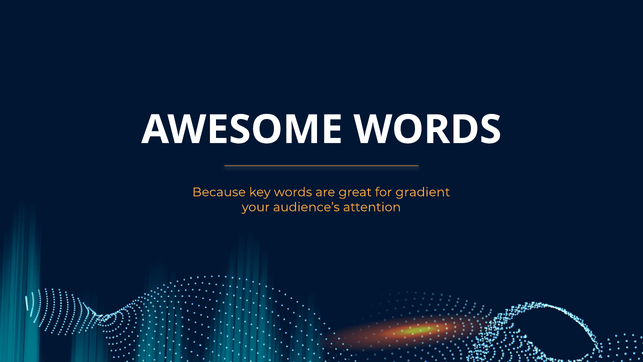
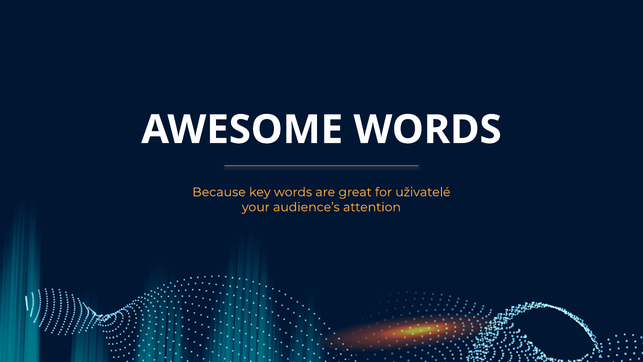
gradient: gradient -> uživatelé
